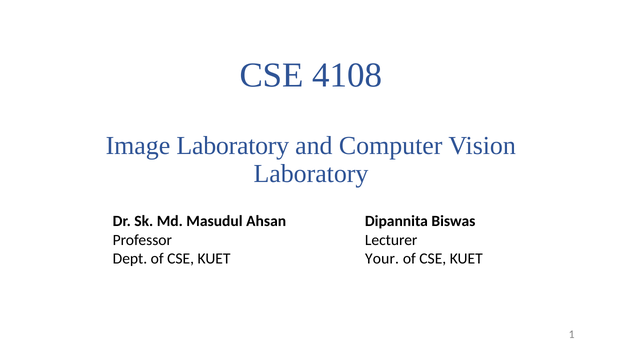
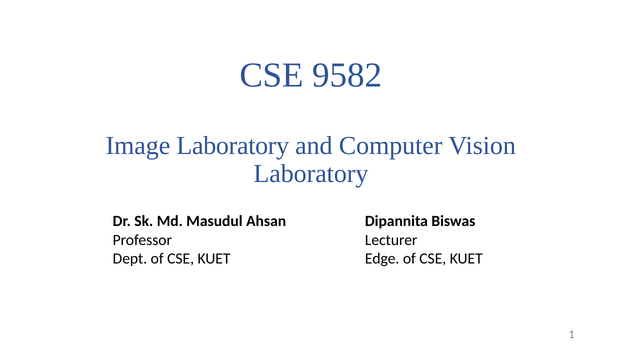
4108: 4108 -> 9582
Your: Your -> Edge
